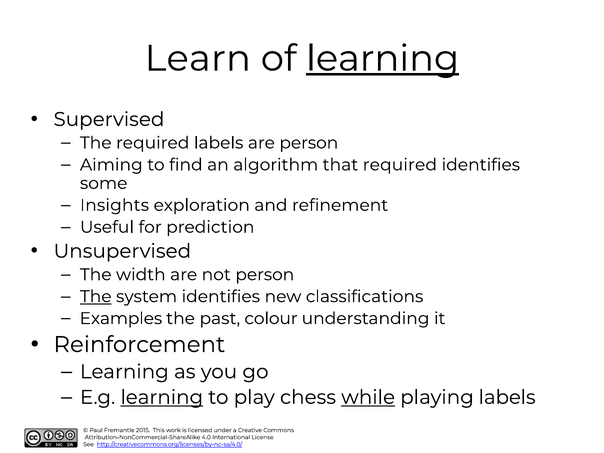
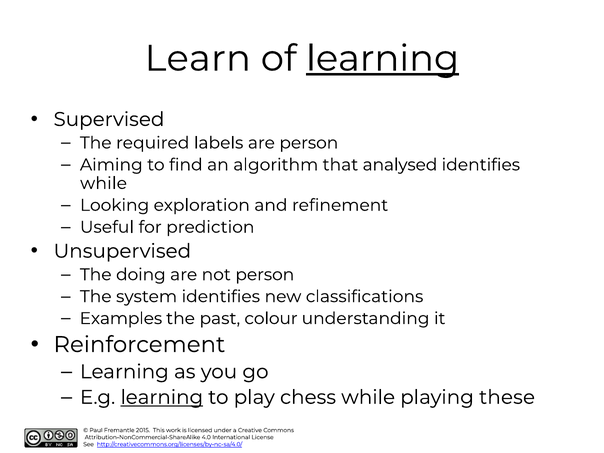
that required: required -> analysed
some at (104, 183): some -> while
Insights: Insights -> Looking
width: width -> doing
The at (96, 297) underline: present -> none
while at (368, 397) underline: present -> none
playing labels: labels -> these
